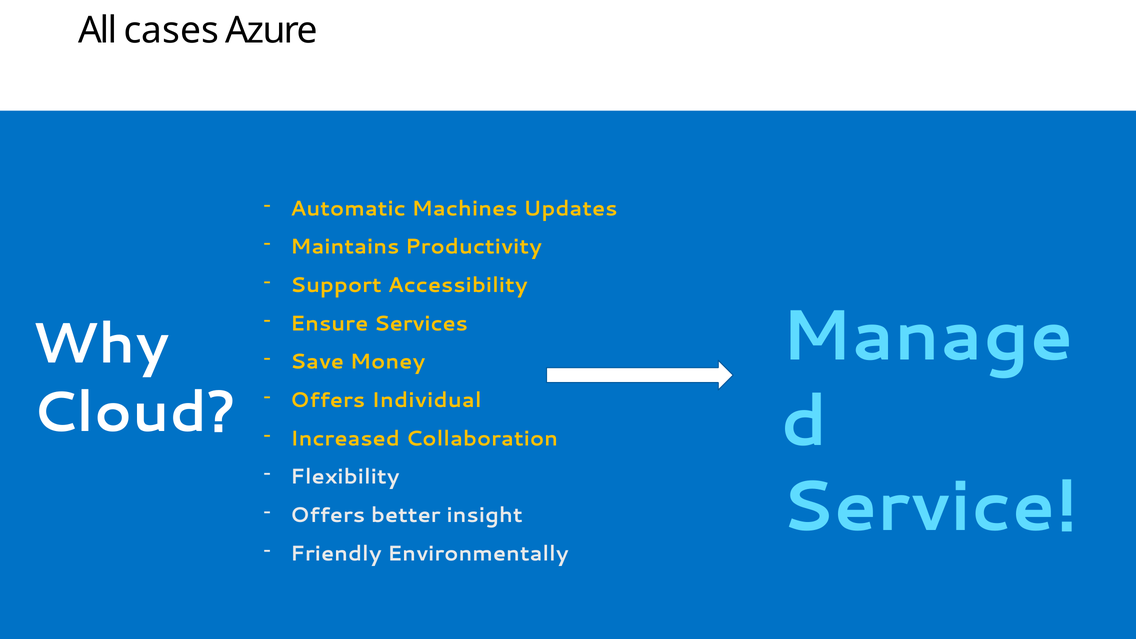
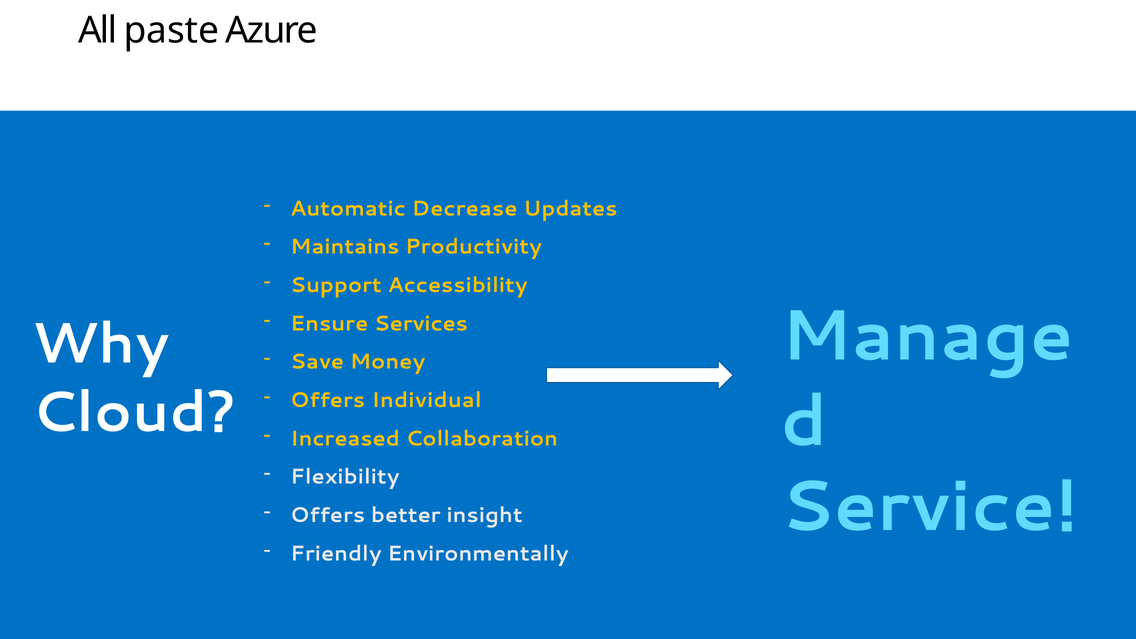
cases: cases -> paste
Machines: Machines -> Decrease
